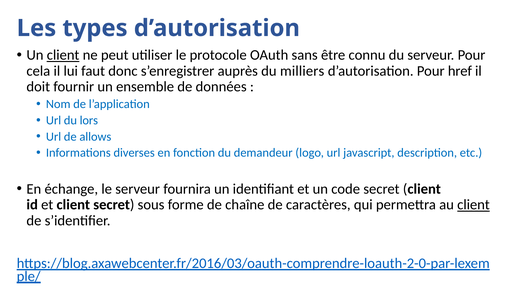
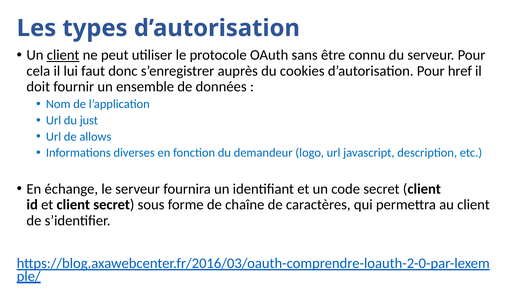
milliers: milliers -> cookies
lors: lors -> just
client at (473, 204) underline: present -> none
